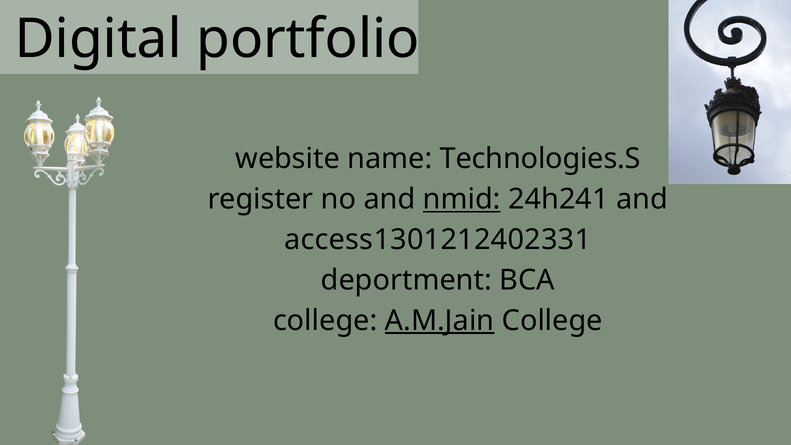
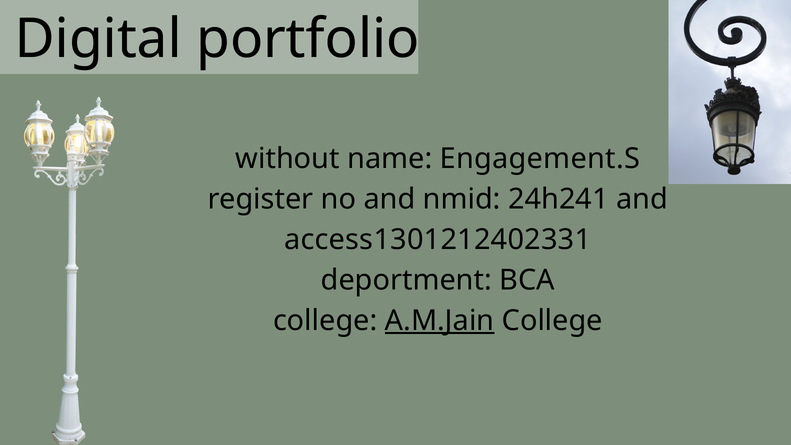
website: website -> without
Technologies.S: Technologies.S -> Engagement.S
nmid underline: present -> none
